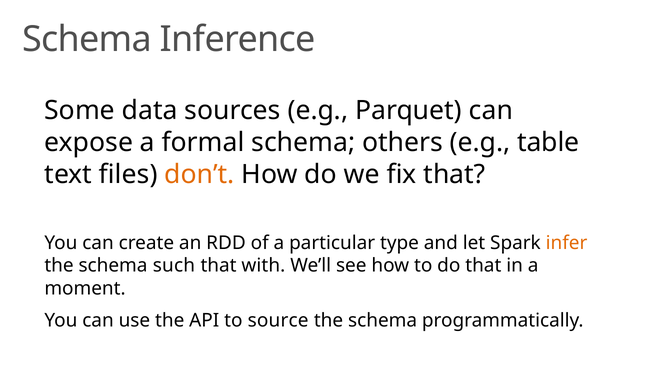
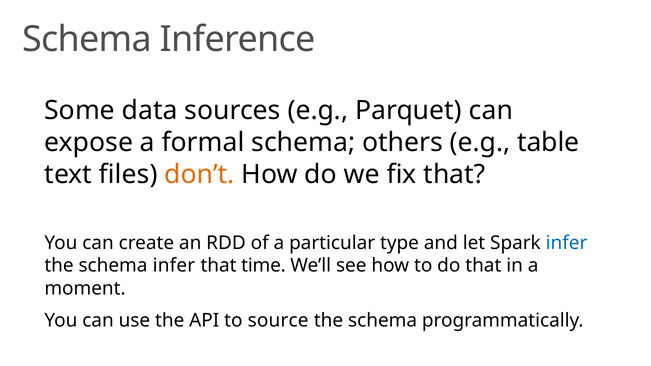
infer at (567, 243) colour: orange -> blue
schema such: such -> infer
with: with -> time
